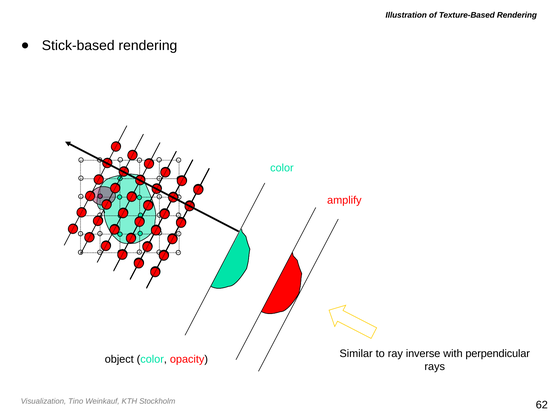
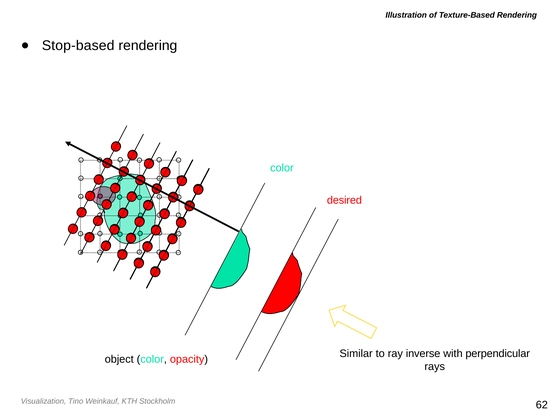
Stick-based: Stick-based -> Stop-based
amplify: amplify -> desired
